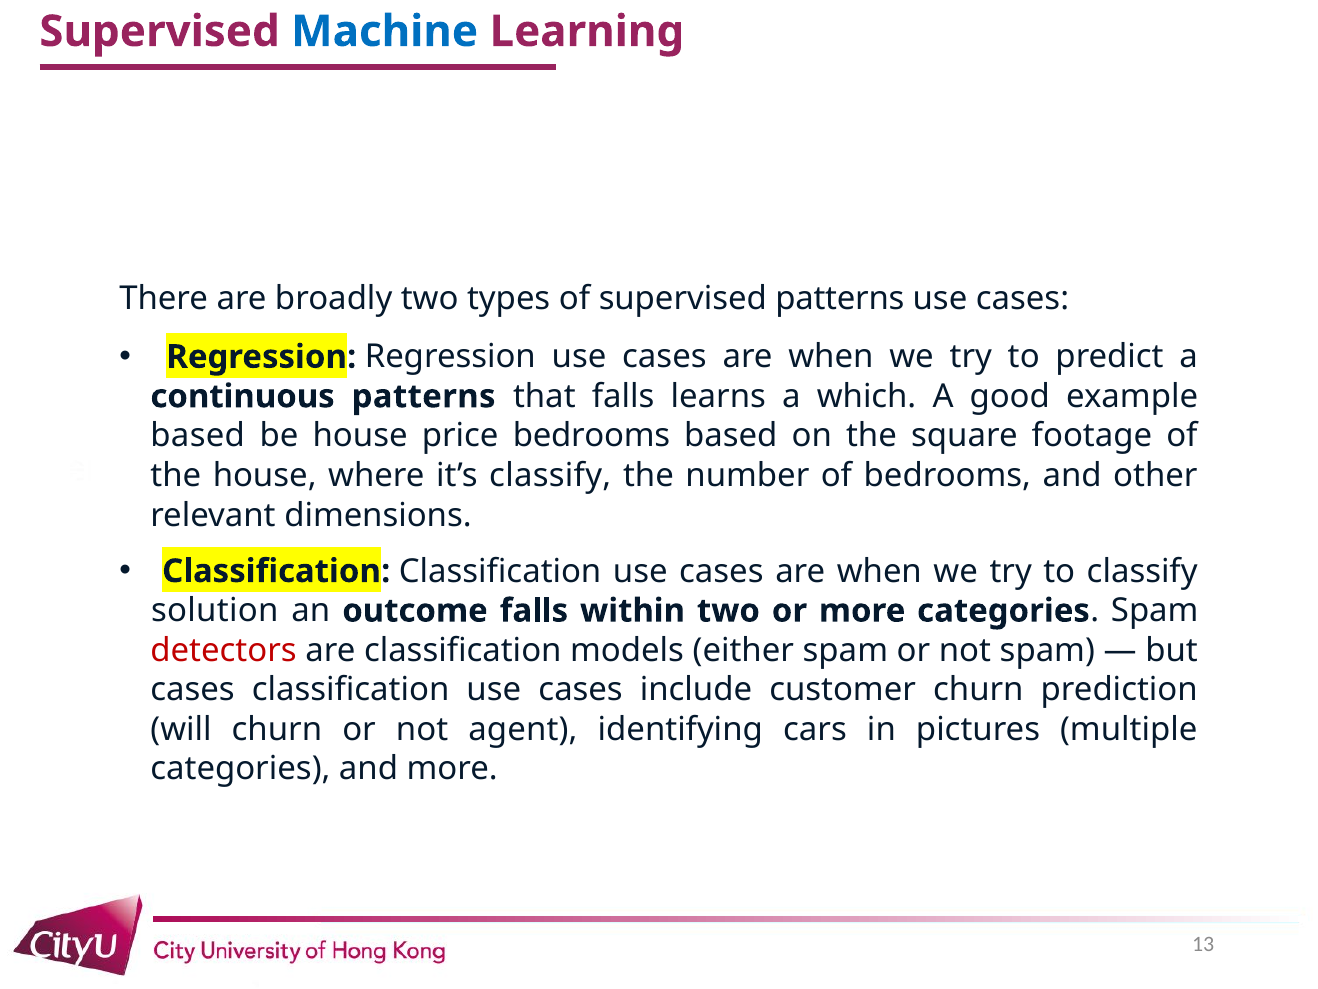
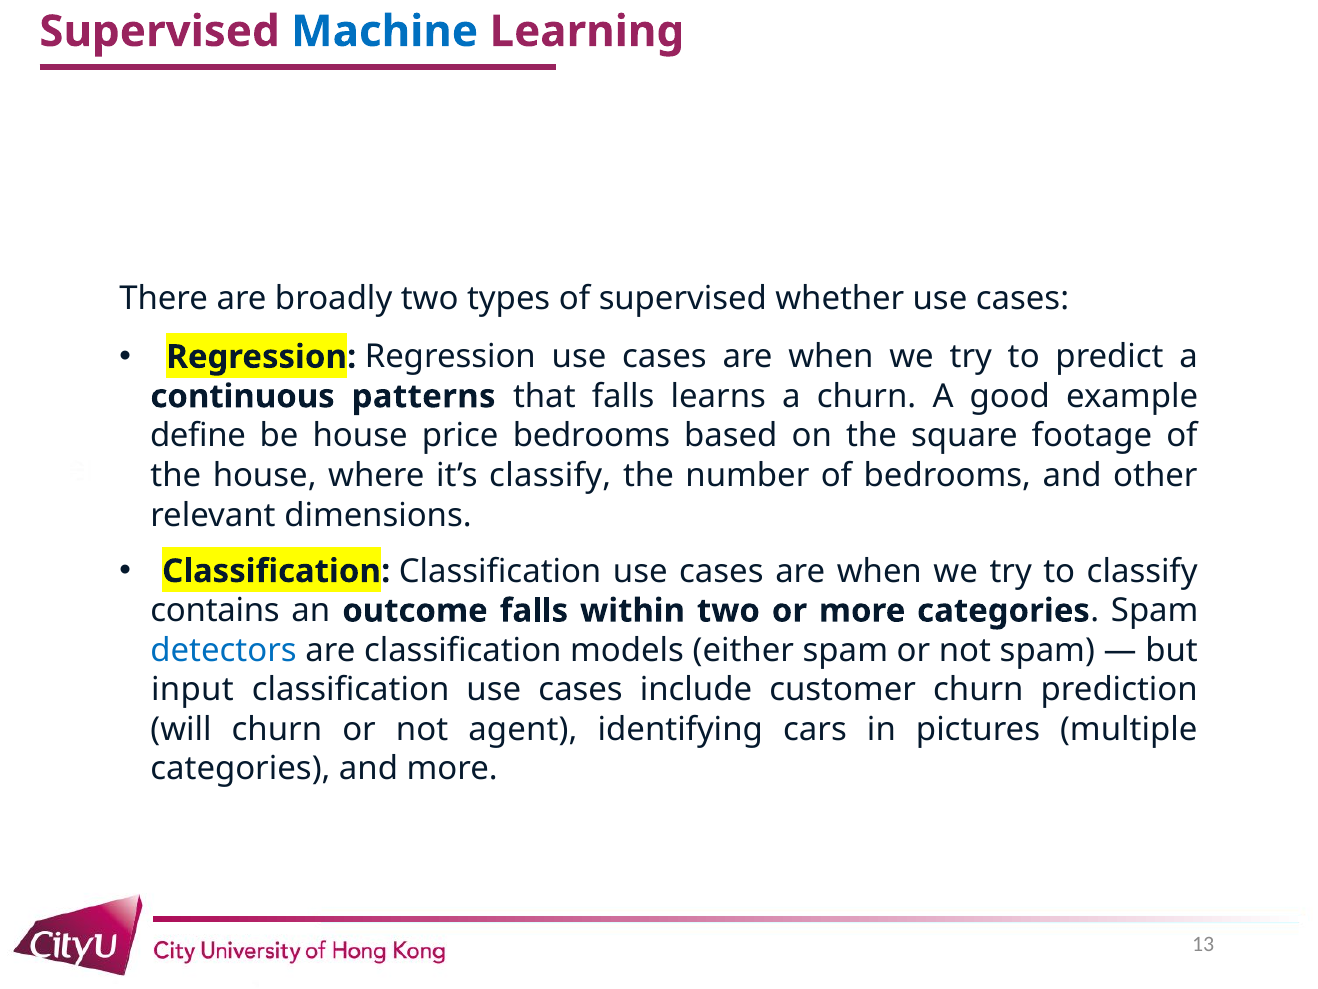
supervised patterns: patterns -> whether
a which: which -> churn
based at (198, 436): based -> define
solution: solution -> contains
detectors colour: red -> blue
cases at (193, 690): cases -> input
